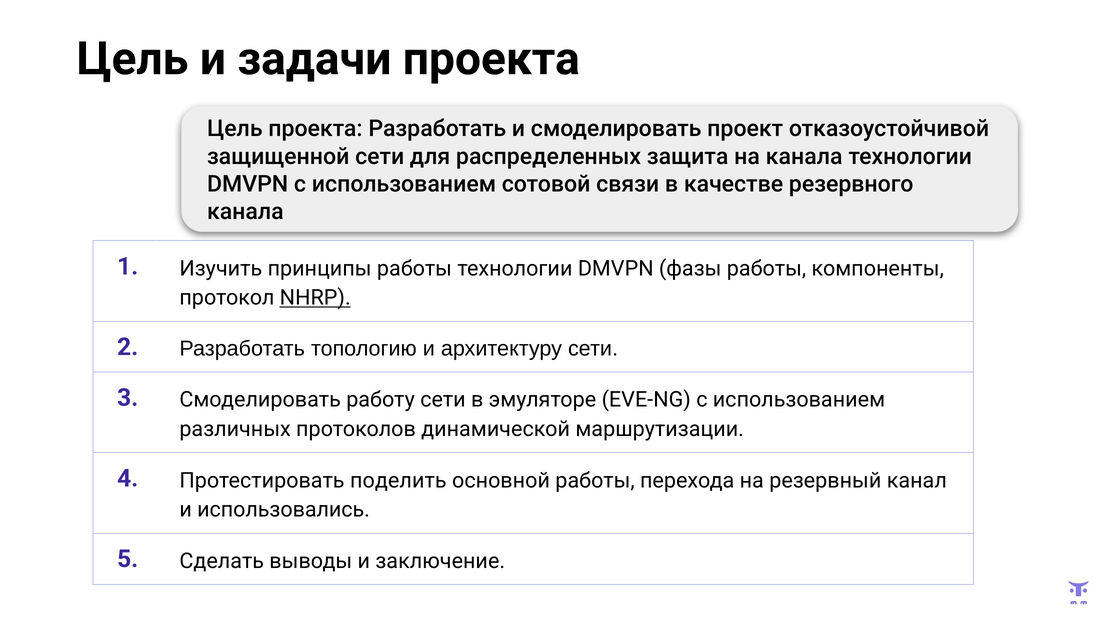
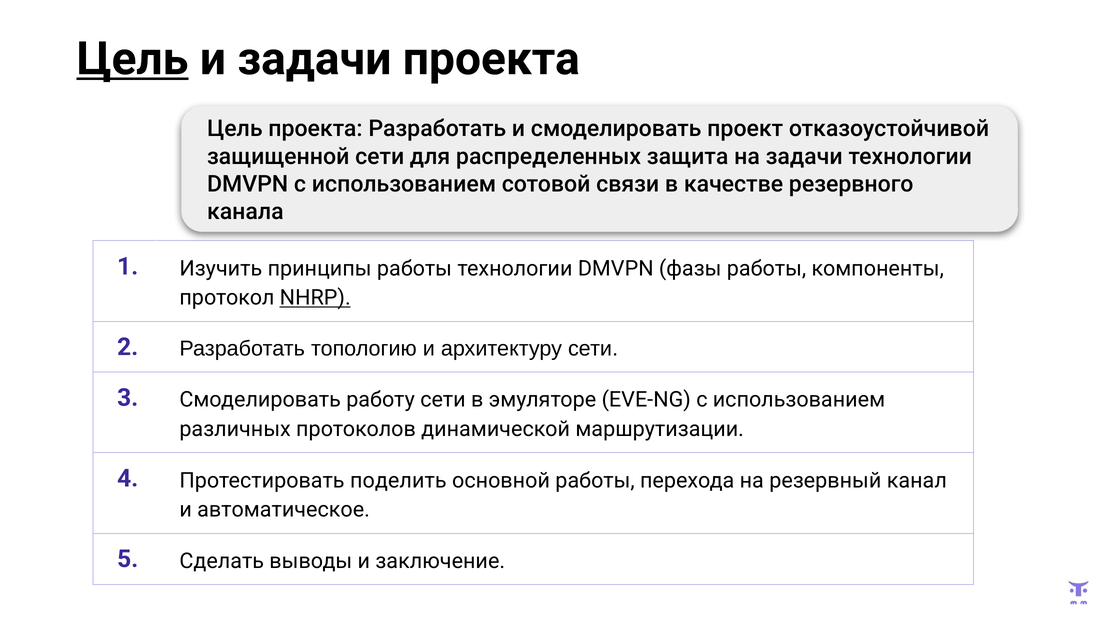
Цель at (132, 59) underline: none -> present
на канала: канала -> задачи
использовались: использовались -> автоматическое
